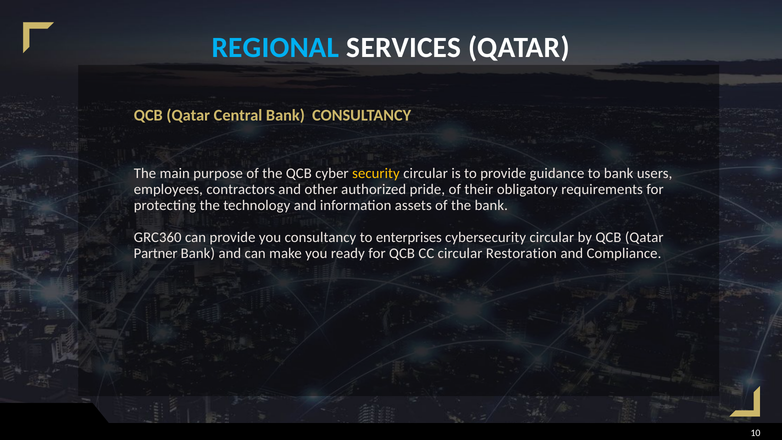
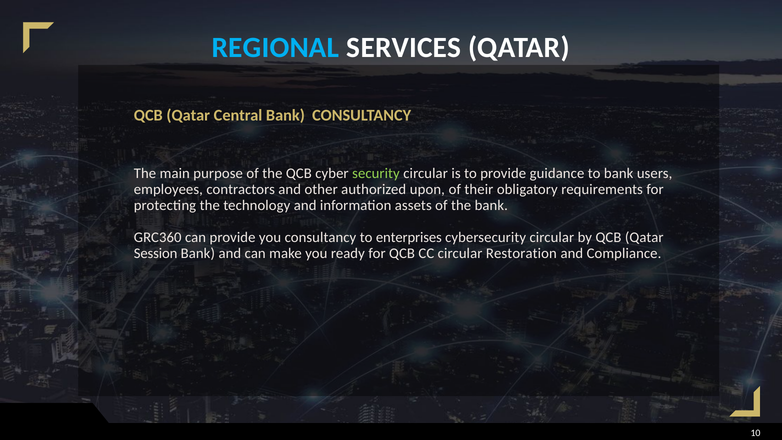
security colour: yellow -> light green
pride: pride -> upon
Partner: Partner -> Session
